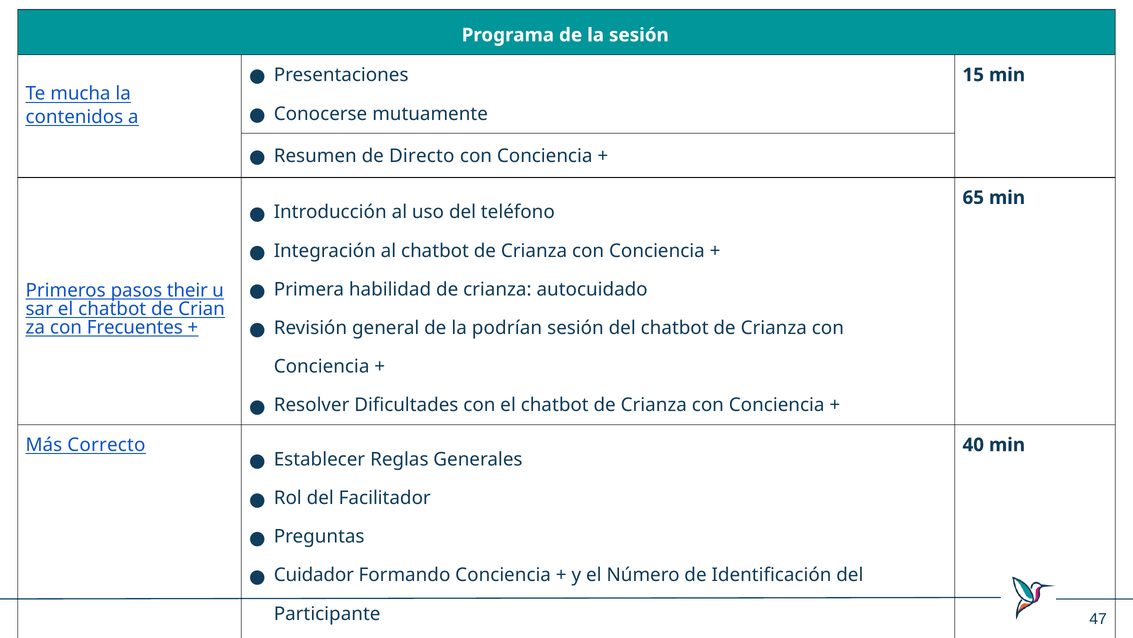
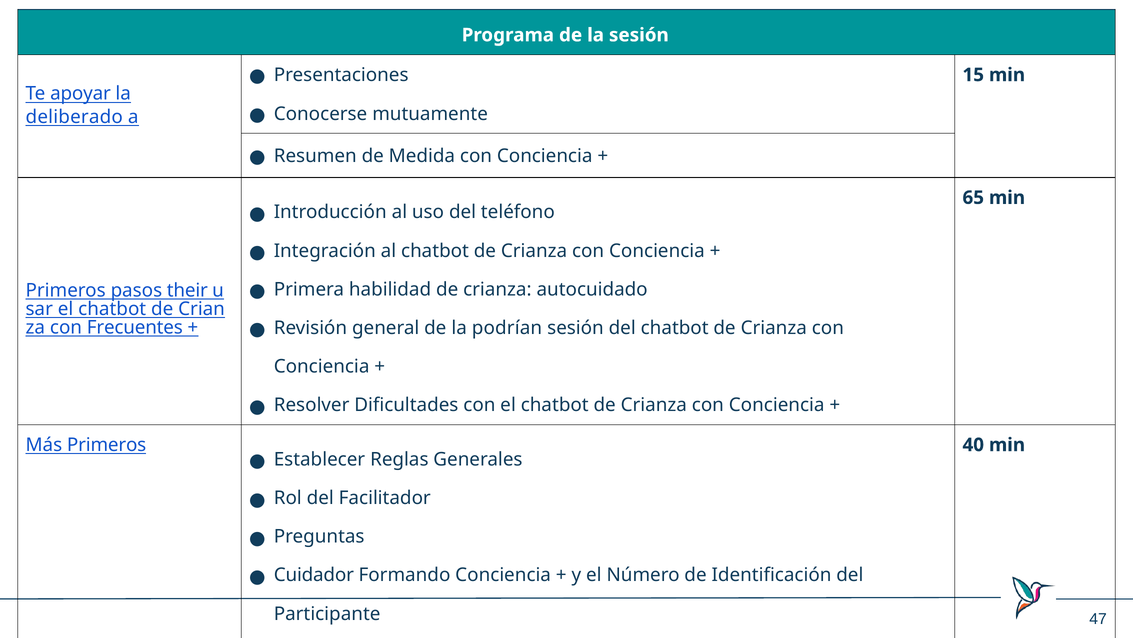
mucha: mucha -> apoyar
contenidos: contenidos -> deliberado
Directo: Directo -> Medida
Más Correcto: Correcto -> Primeros
